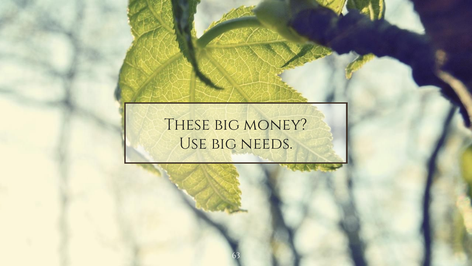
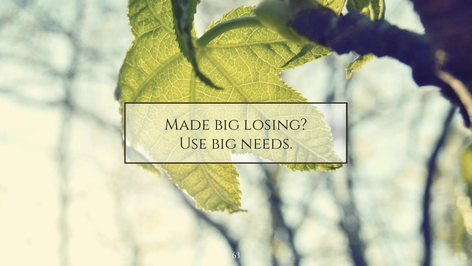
These: These -> Made
money: money -> losing
